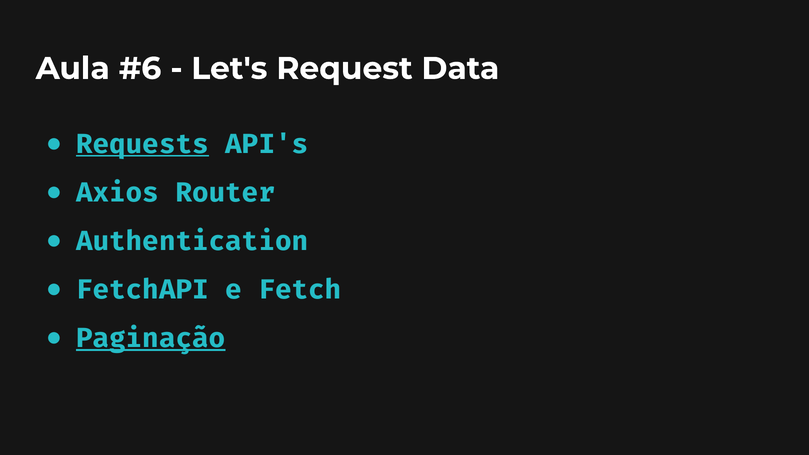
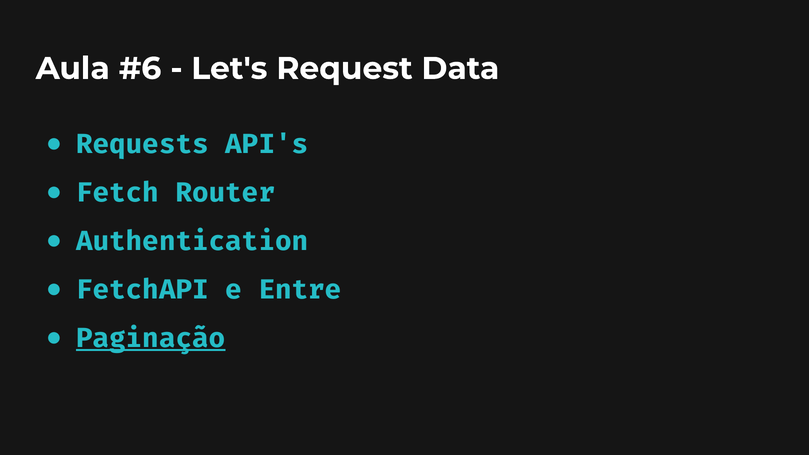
Requests underline: present -> none
Axios: Axios -> Fetch
Fetch: Fetch -> Entre
